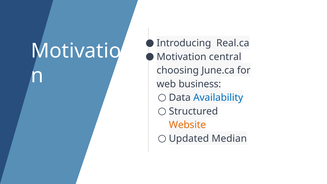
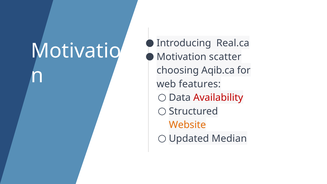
central: central -> scatter
June.ca: June.ca -> Aqib.ca
business: business -> features
Availability colour: blue -> red
